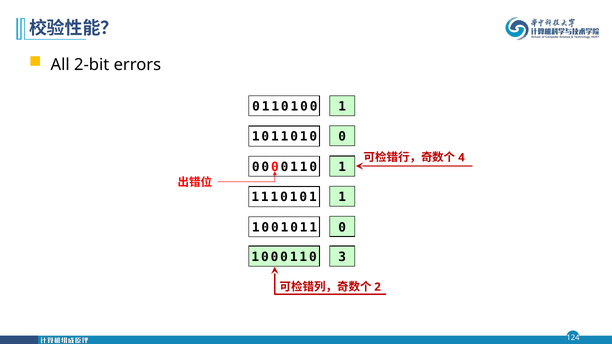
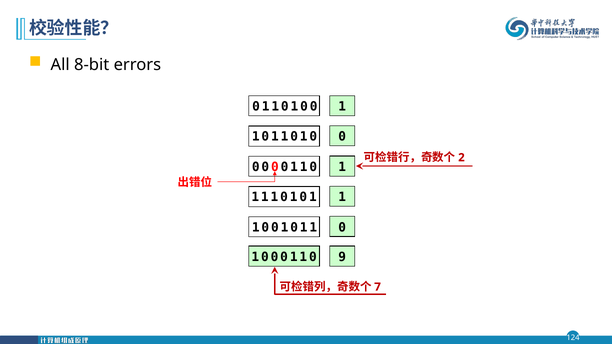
2-bit: 2-bit -> 8-bit
4: 4 -> 2
3: 3 -> 9
2: 2 -> 7
